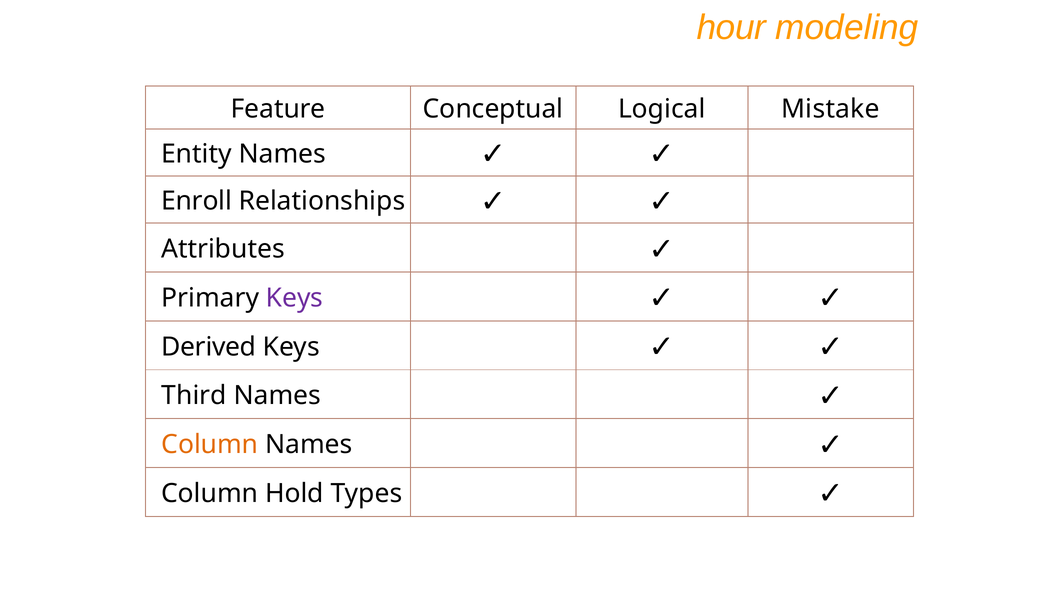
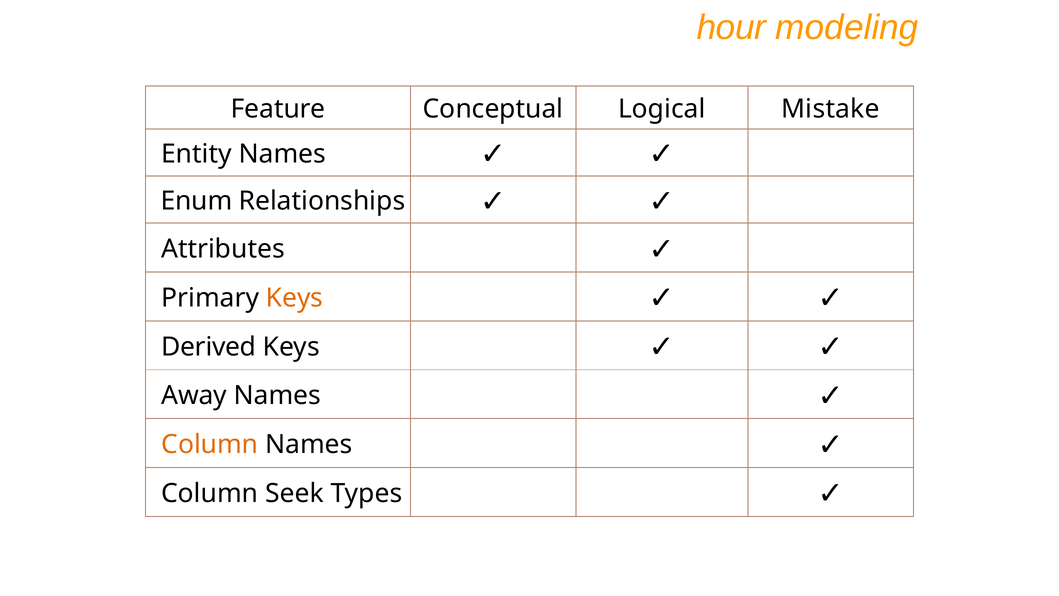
Enroll: Enroll -> Enum
Keys at (295, 298) colour: purple -> orange
Third: Third -> Away
Hold: Hold -> Seek
